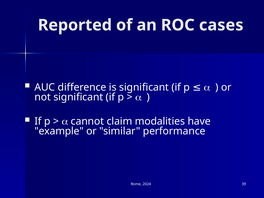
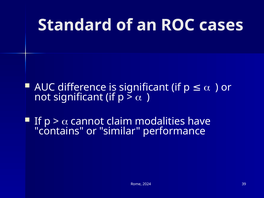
Reported: Reported -> Standard
example: example -> contains
